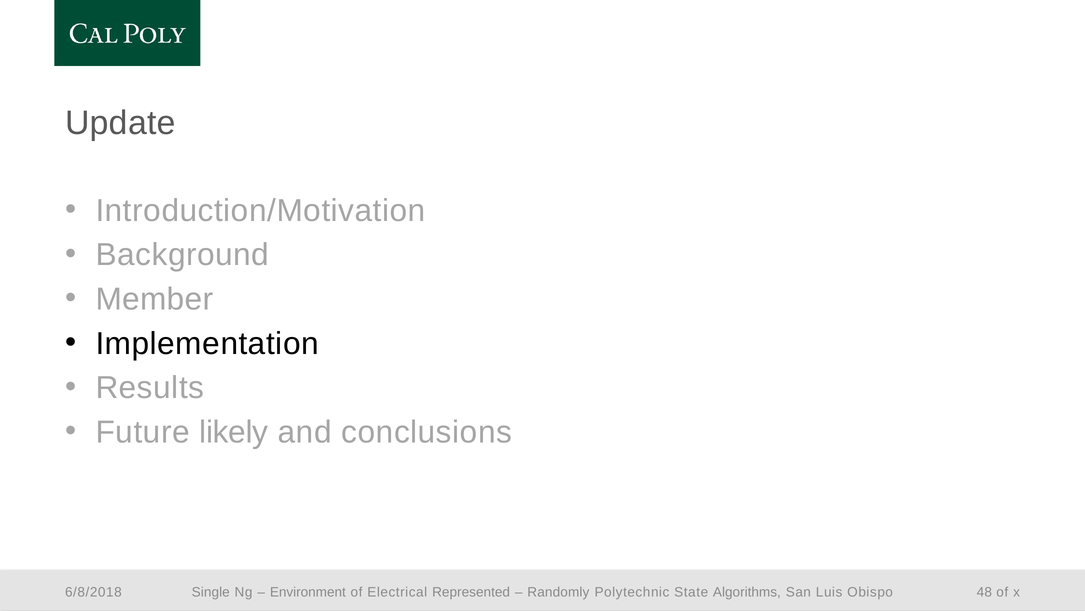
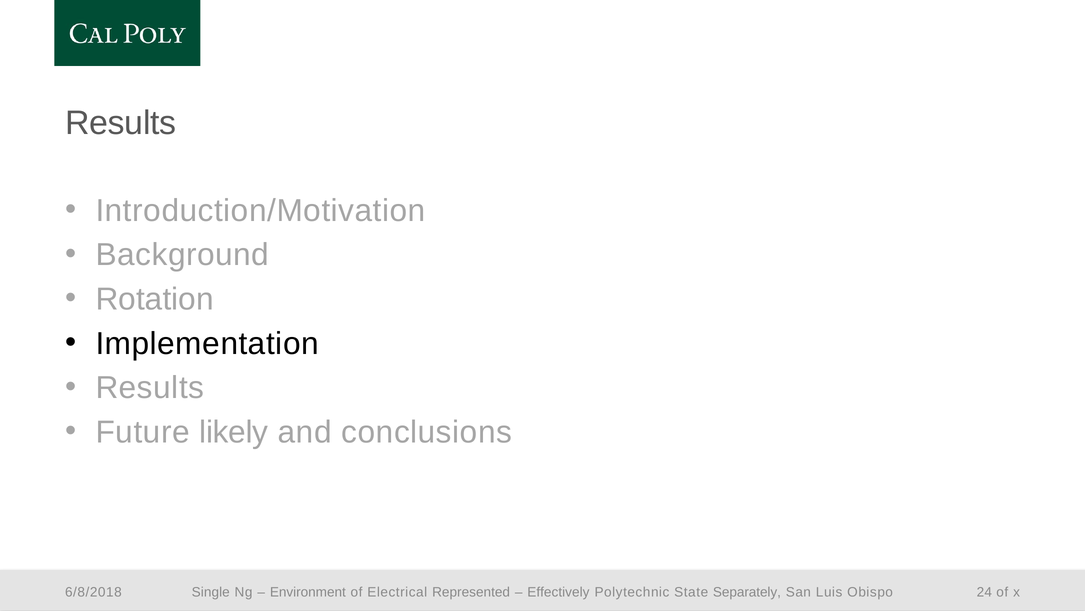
Update at (120, 123): Update -> Results
Member: Member -> Rotation
Randomly: Randomly -> Effectively
Algorithms: Algorithms -> Separately
48: 48 -> 24
